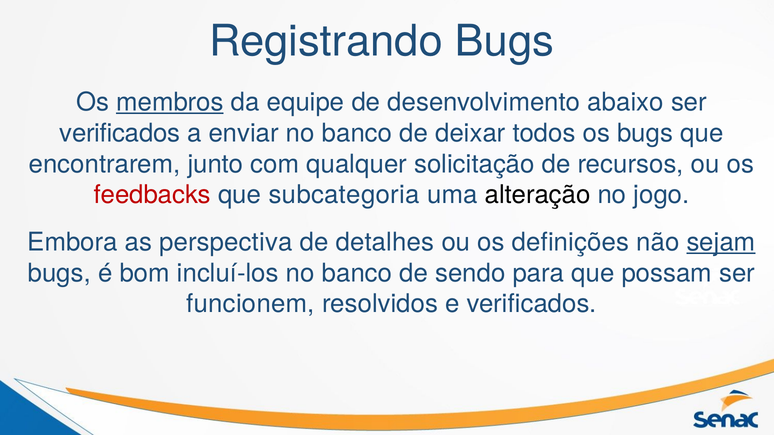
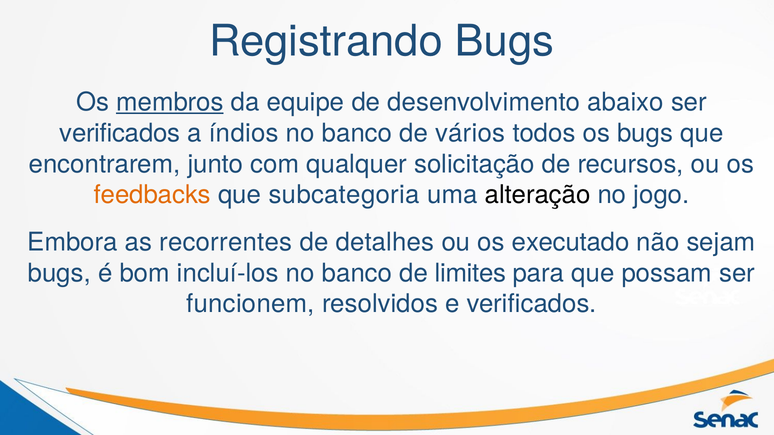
enviar: enviar -> índios
deixar: deixar -> vários
feedbacks colour: red -> orange
perspectiva: perspectiva -> recorrentes
definições: definições -> executado
sejam underline: present -> none
sendo: sendo -> limites
